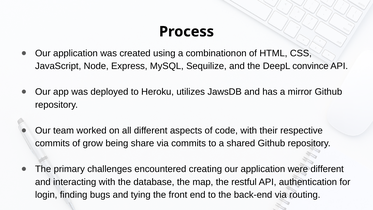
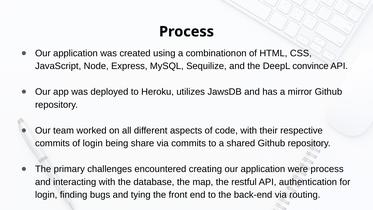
of grow: grow -> login
were different: different -> process
